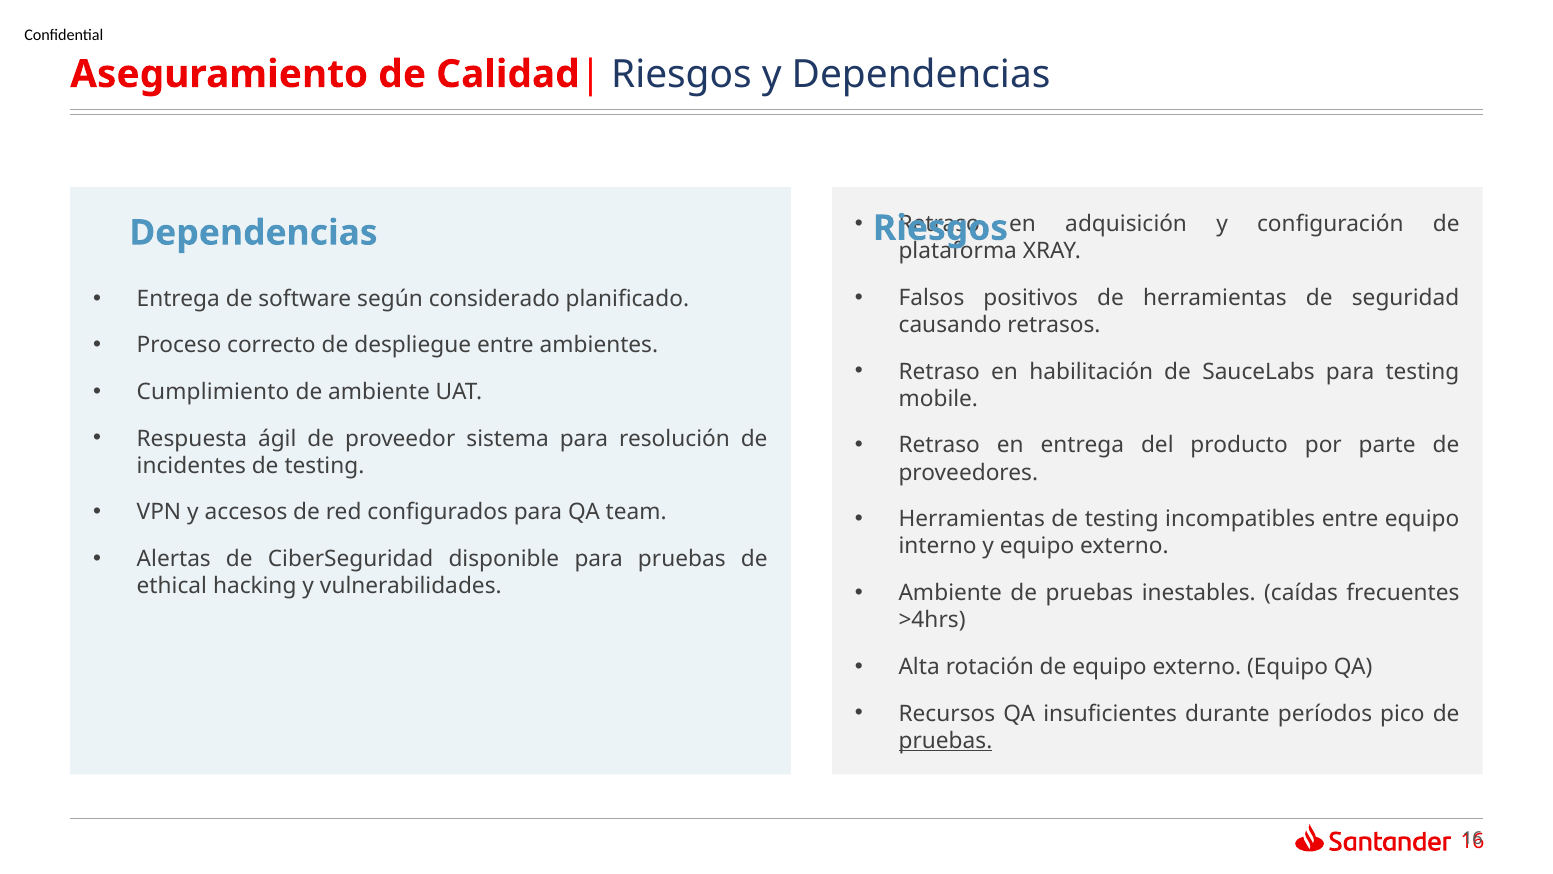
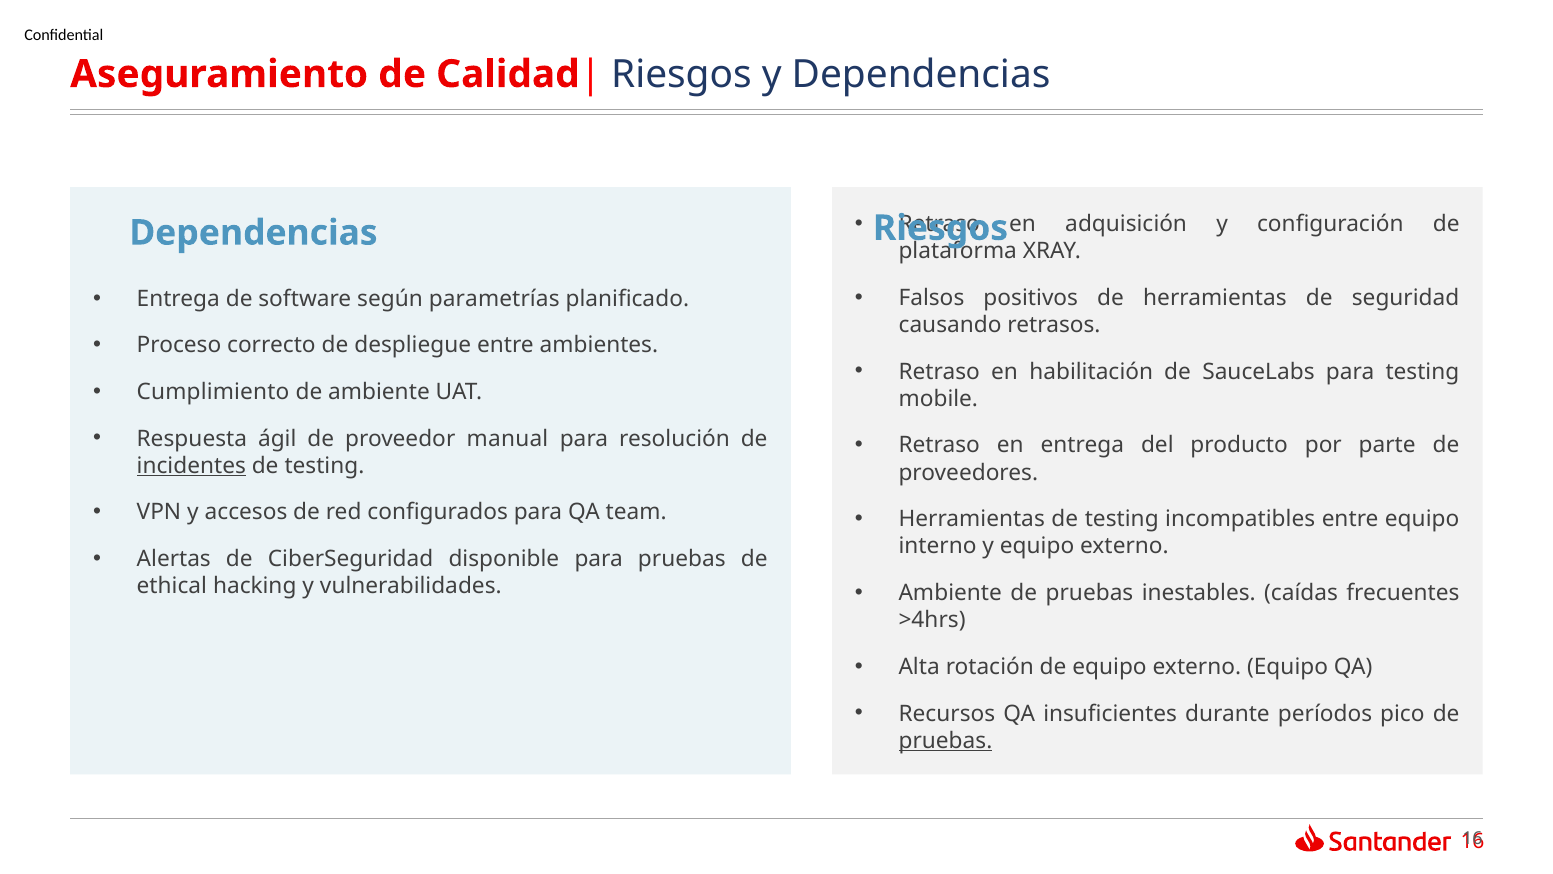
considerado: considerado -> parametrías
sistema: sistema -> manual
incidentes underline: none -> present
